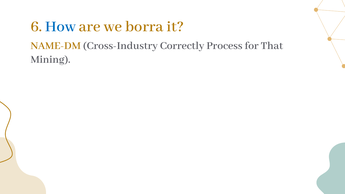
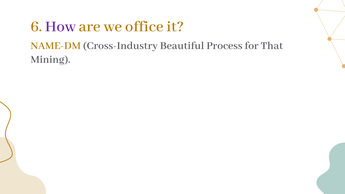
How colour: blue -> purple
borra: borra -> office
Correctly: Correctly -> Beautiful
